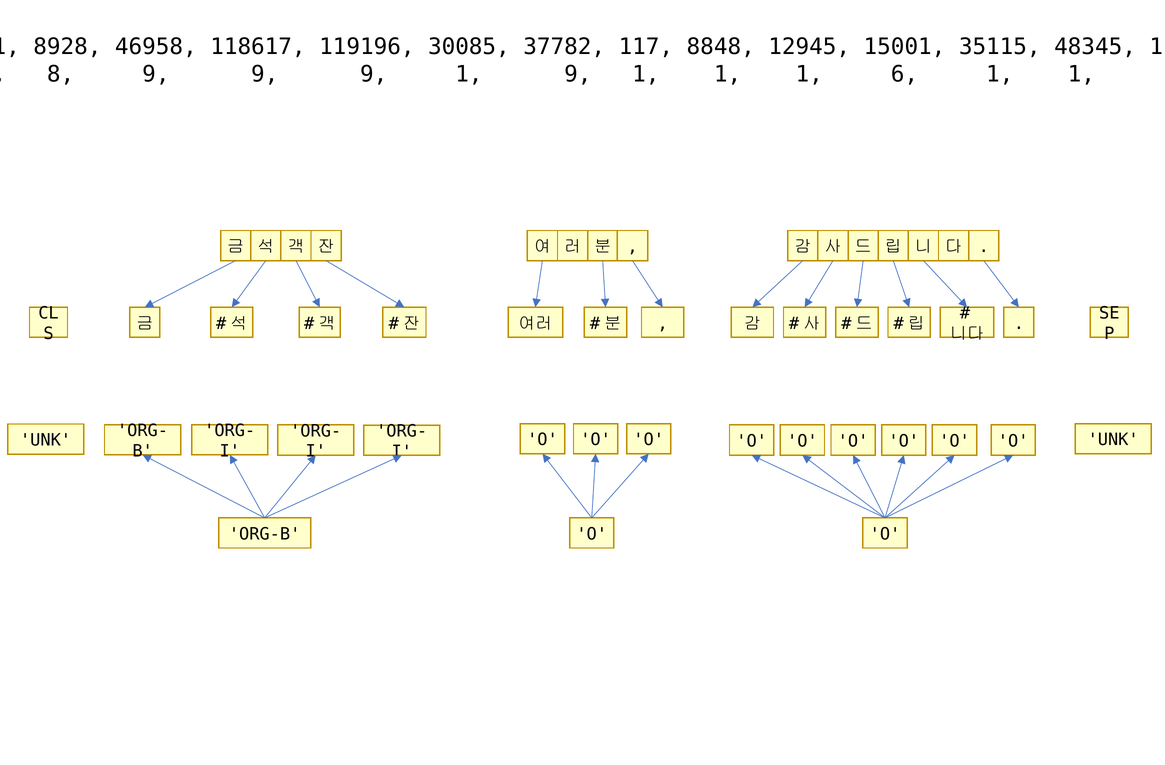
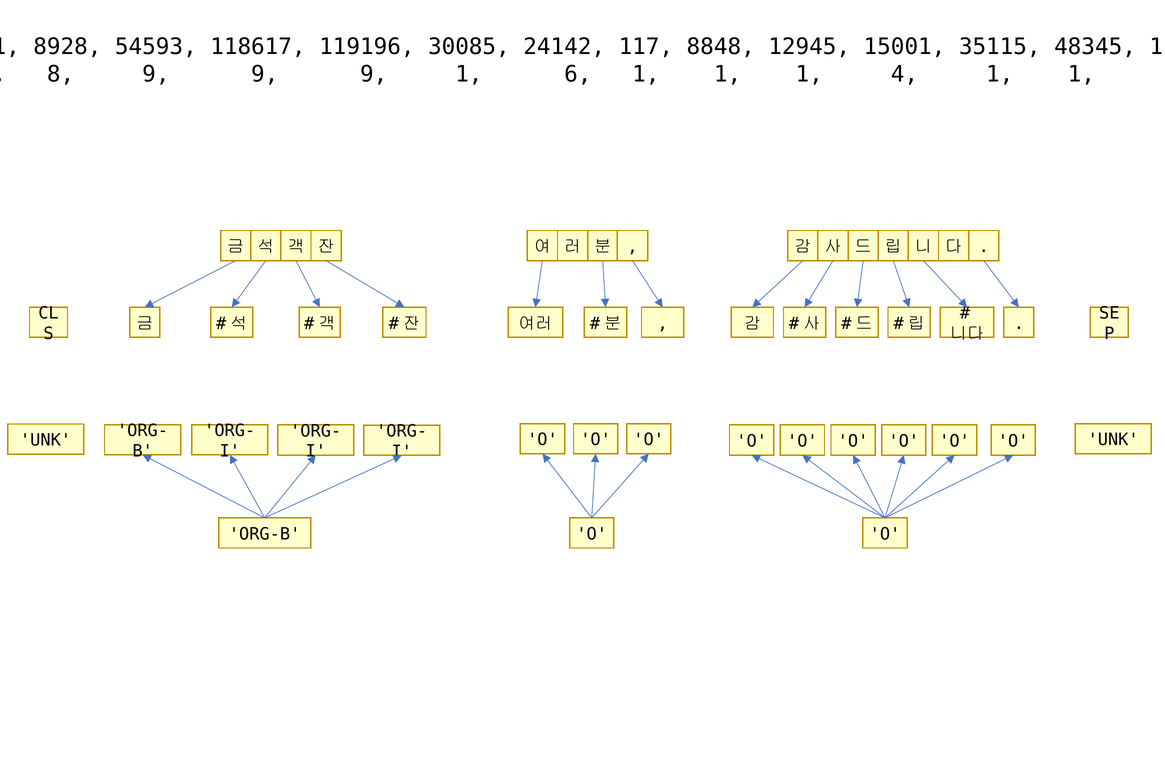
46958: 46958 -> 54593
37782: 37782 -> 24142
1 9: 9 -> 6
6: 6 -> 4
